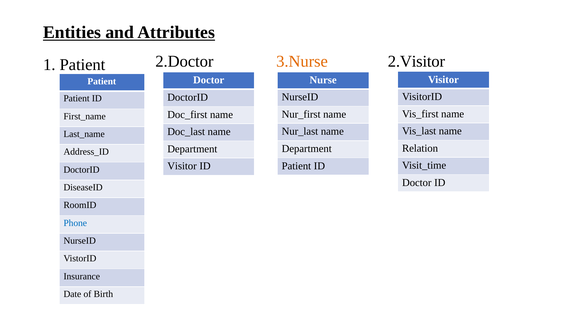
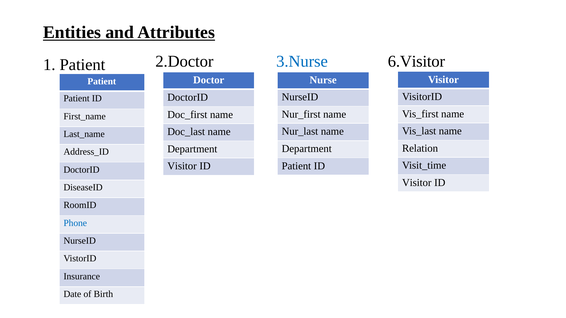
3.Nurse colour: orange -> blue
2.Visitor: 2.Visitor -> 6.Visitor
Doctor at (417, 183): Doctor -> Visitor
